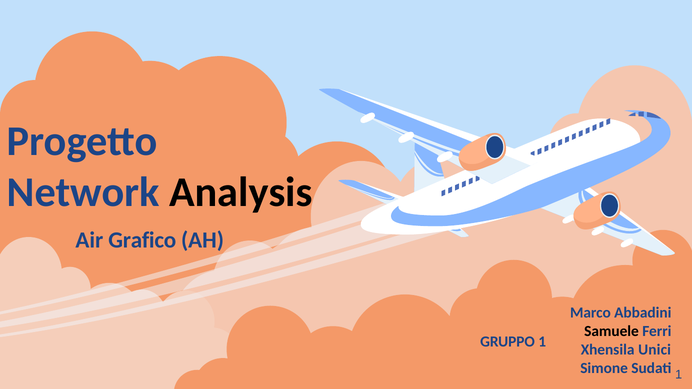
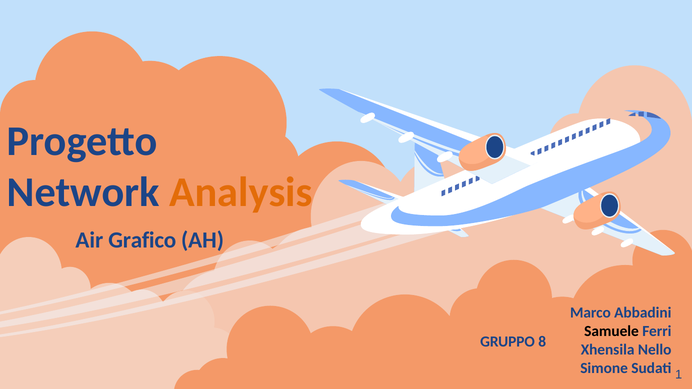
Analysis colour: black -> orange
GRUPPO 1: 1 -> 8
Unici: Unici -> Nello
